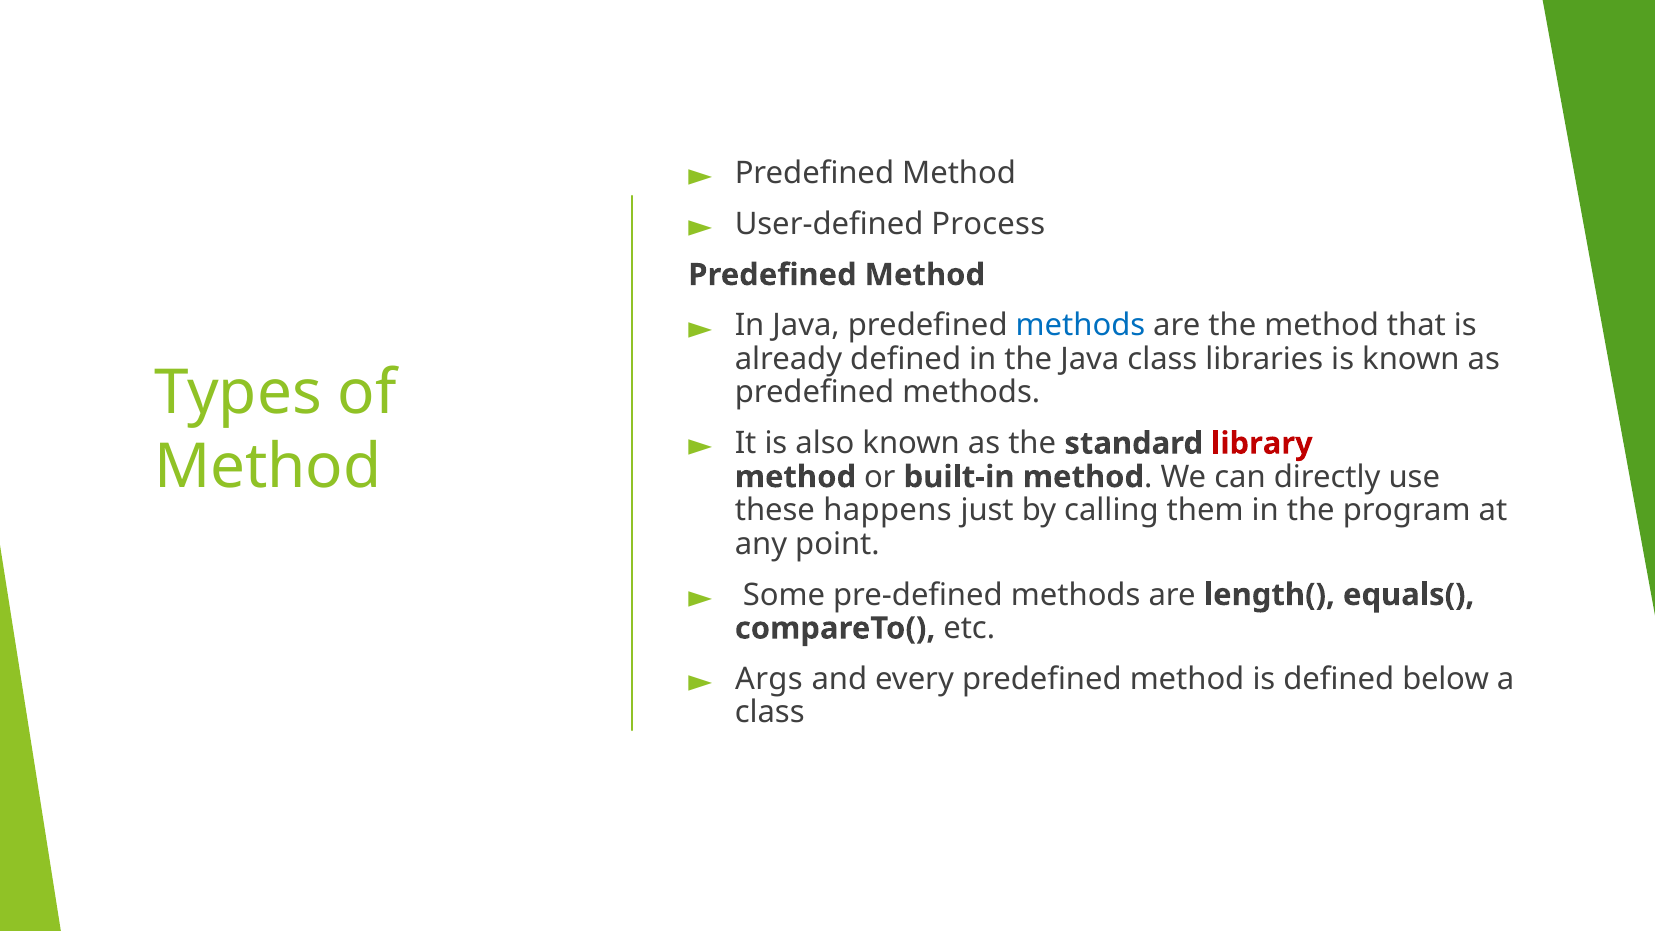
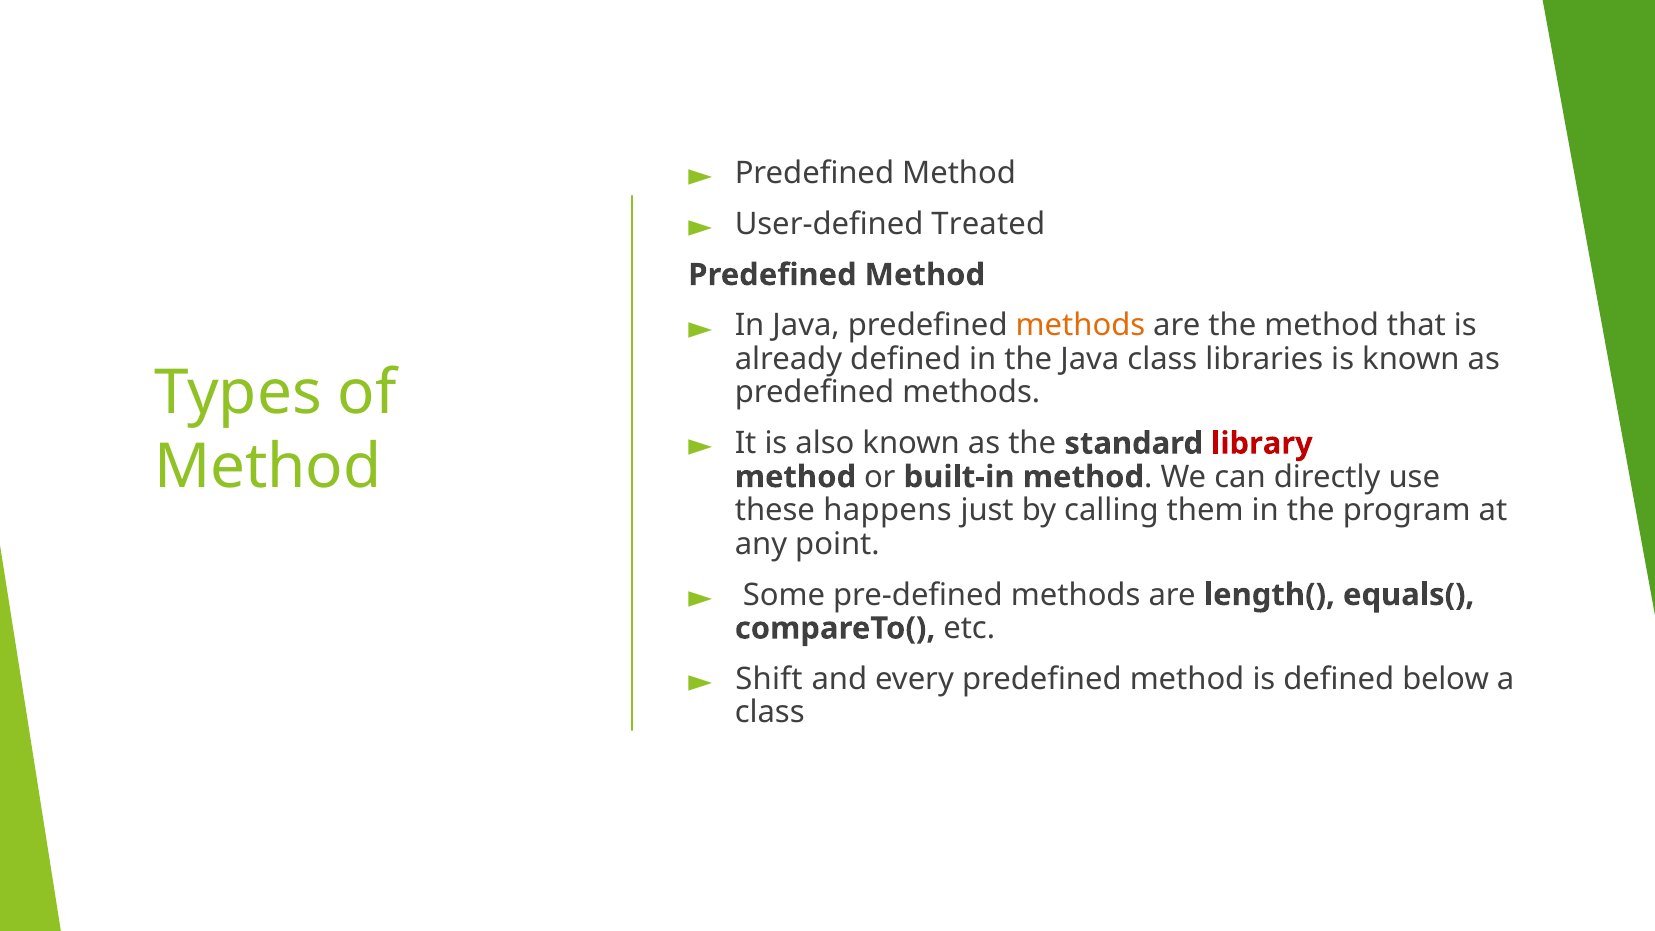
Process: Process -> Treated
methods at (1080, 326) colour: blue -> orange
Args: Args -> Shift
